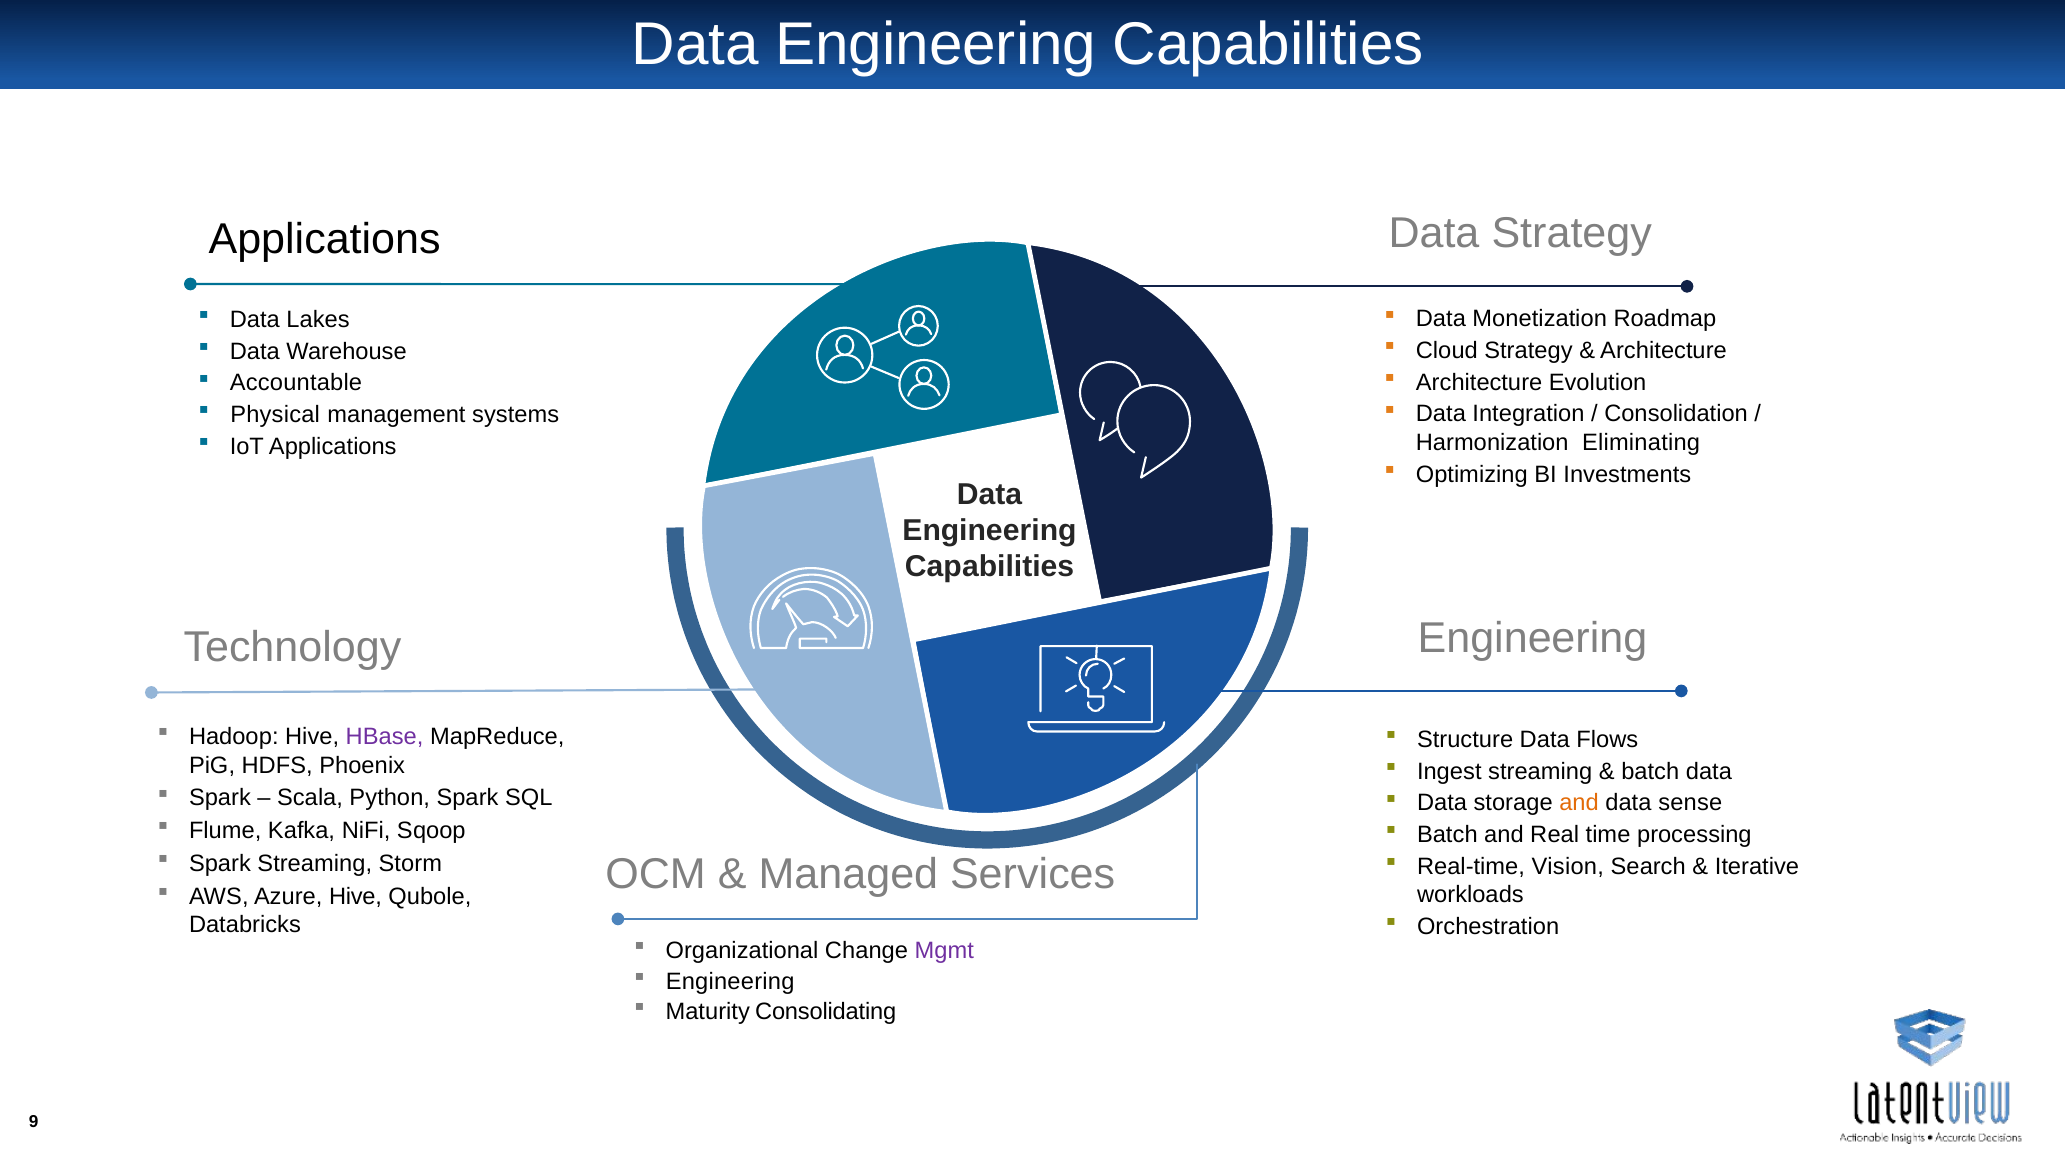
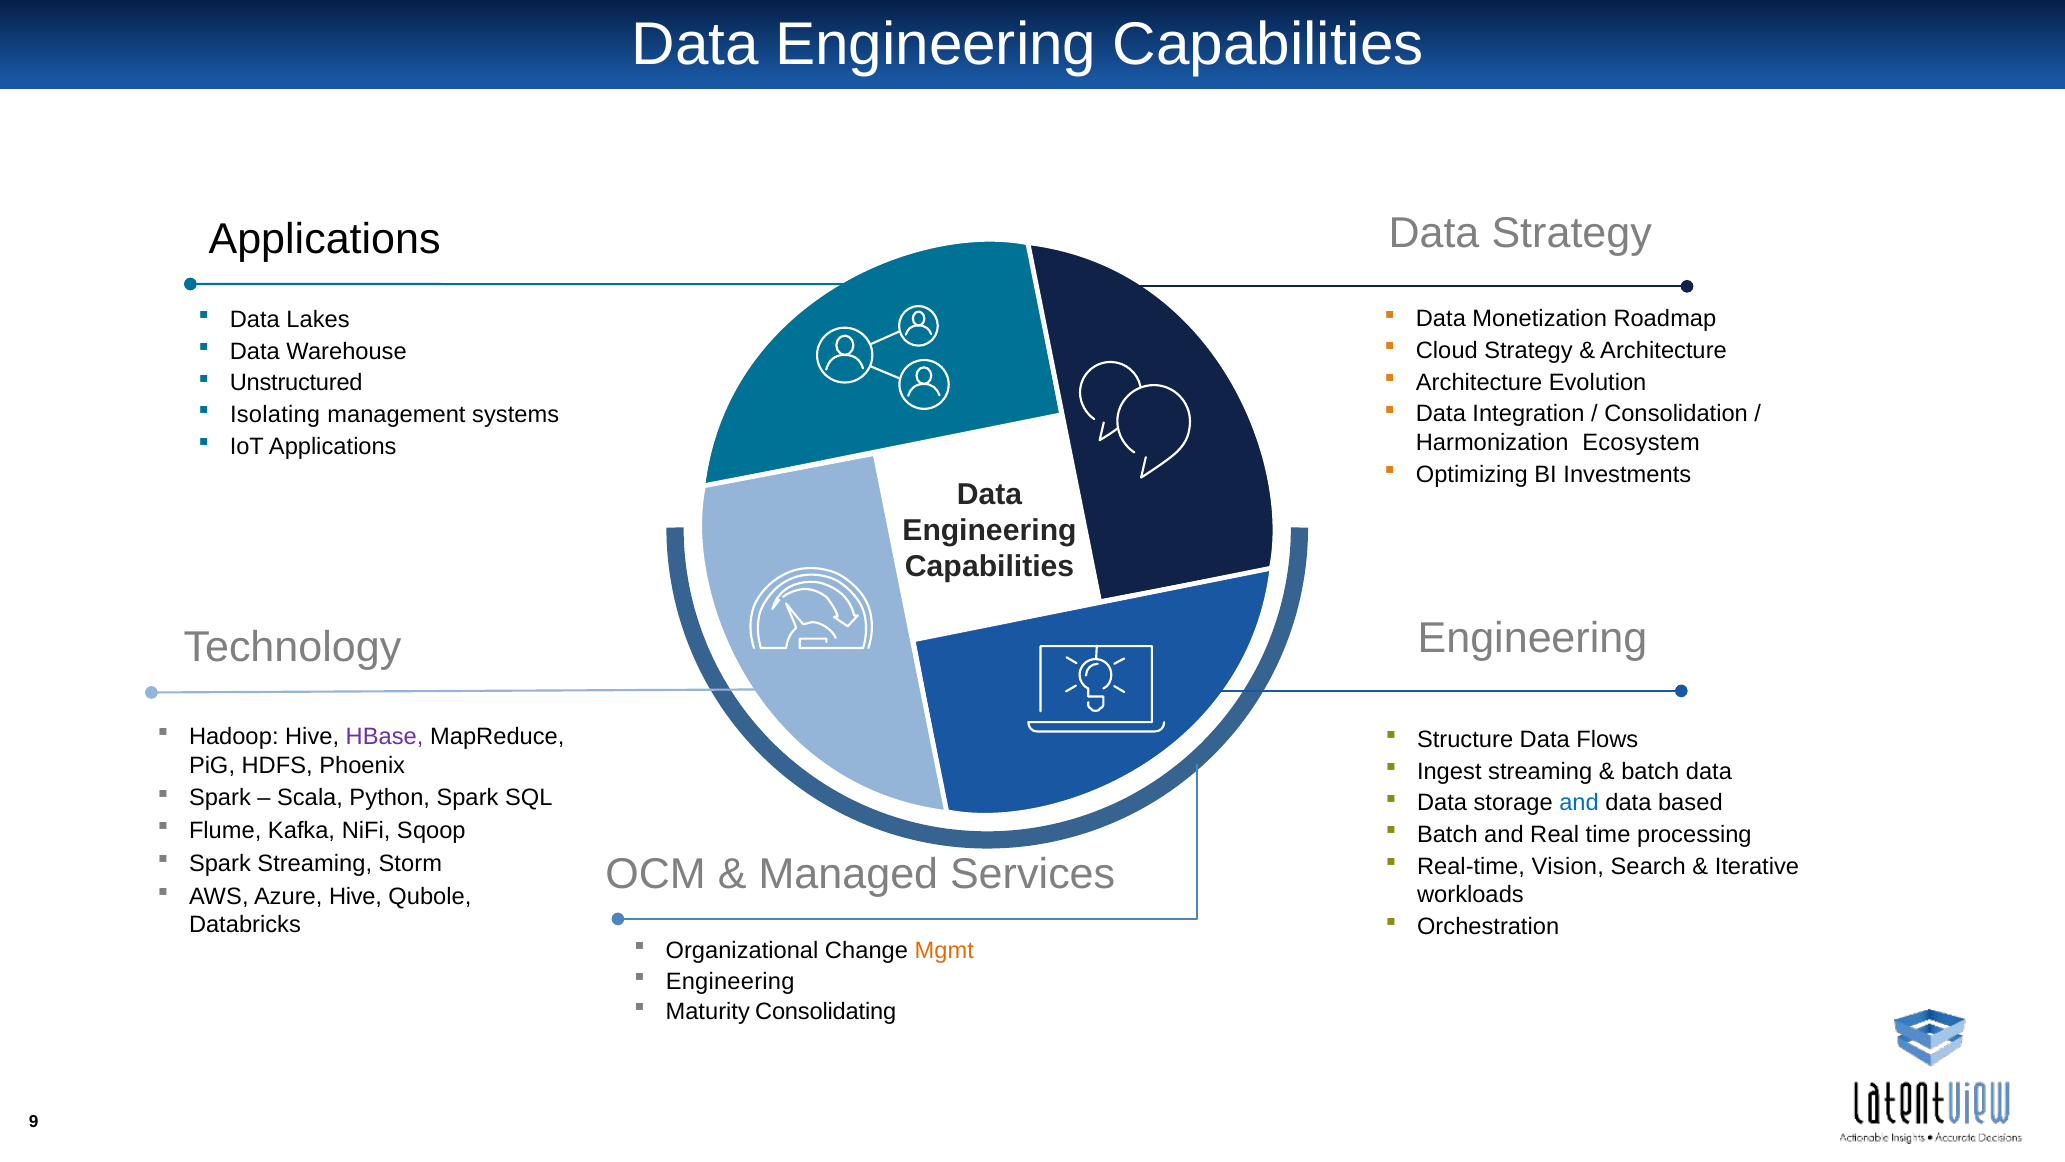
Accountable: Accountable -> Unstructured
Physical: Physical -> Isolating
Eliminating: Eliminating -> Ecosystem
and at (1579, 803) colour: orange -> blue
sense: sense -> based
Mgmt colour: purple -> orange
